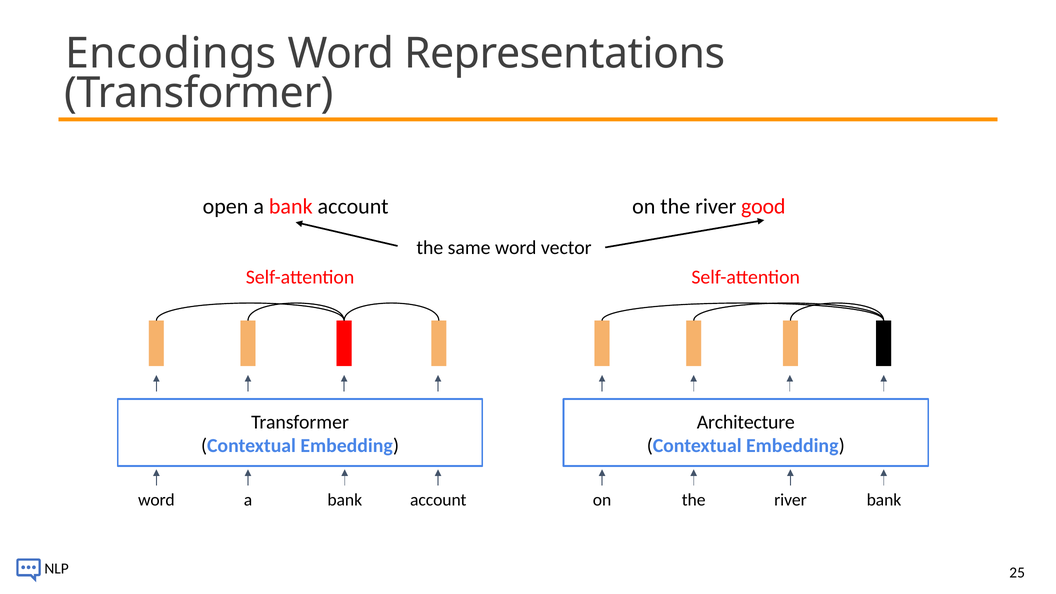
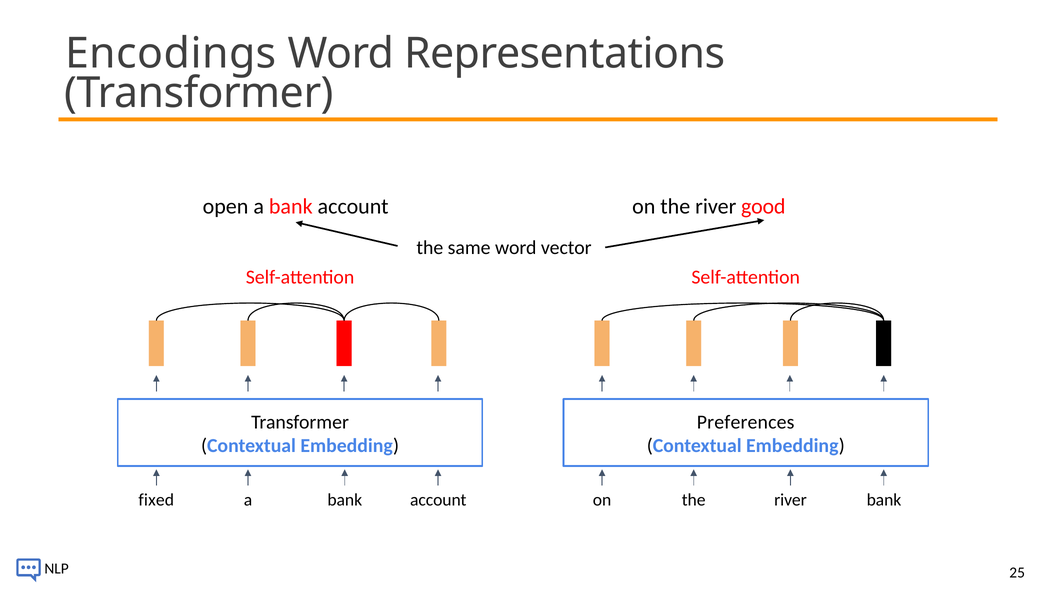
Architecture: Architecture -> Preferences
word at (156, 500): word -> fixed
